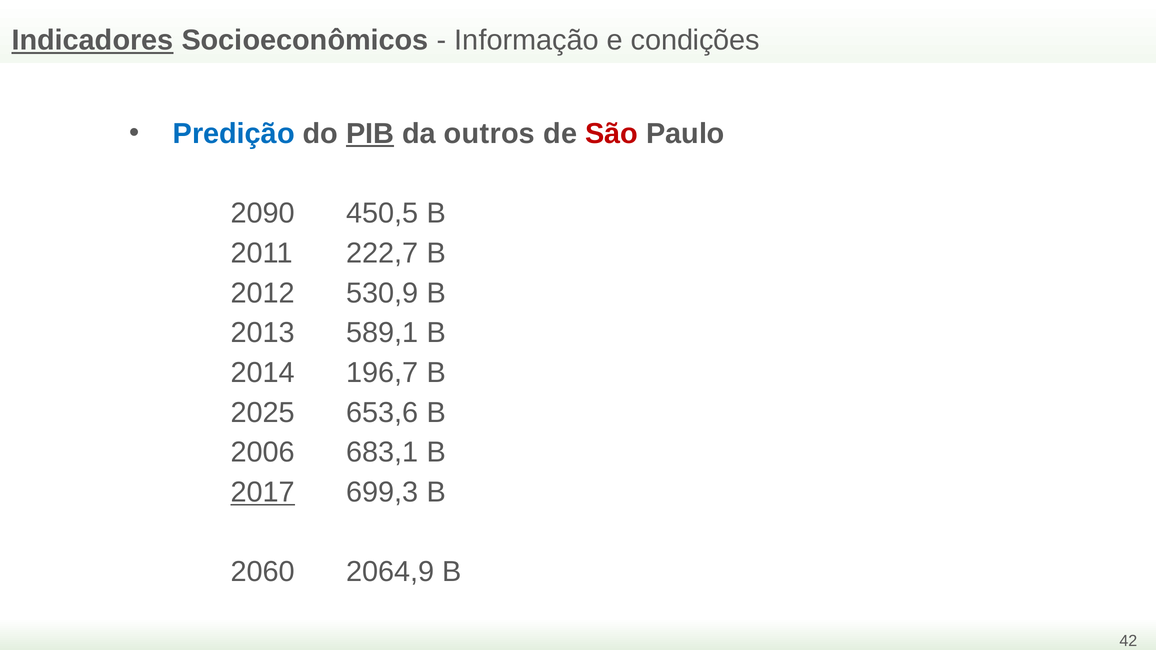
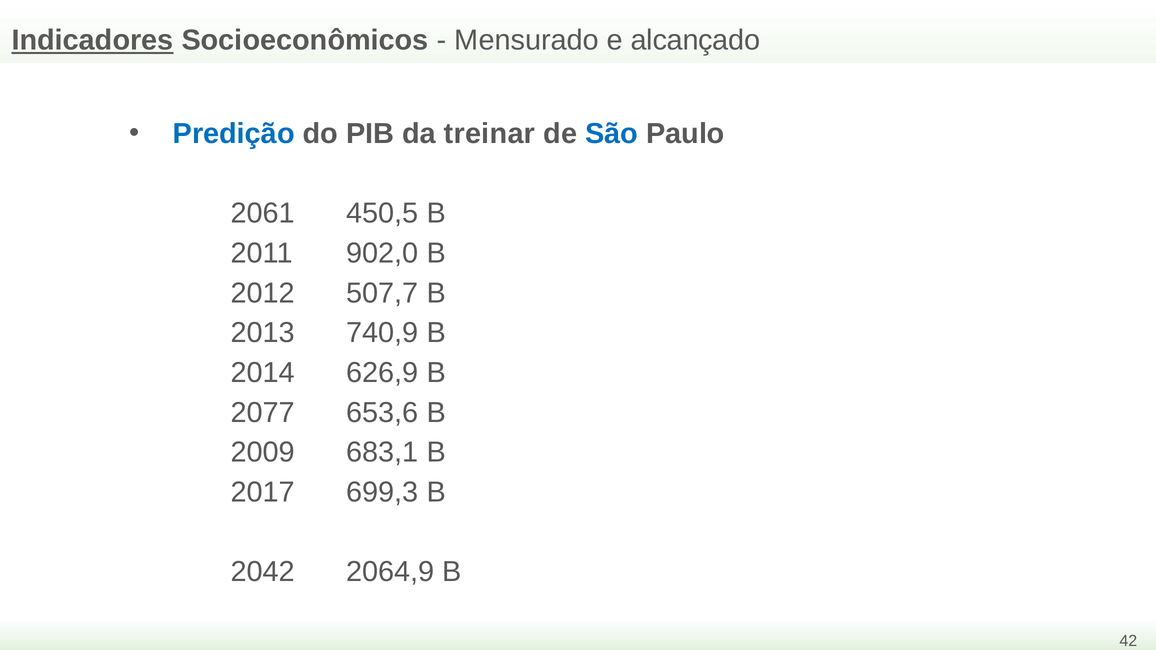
Informação: Informação -> Mensurado
condições: condições -> alcançado
PIB underline: present -> none
outros: outros -> treinar
São colour: red -> blue
2090: 2090 -> 2061
222,7: 222,7 -> 902,0
530,9: 530,9 -> 507,7
589,1: 589,1 -> 740,9
196,7: 196,7 -> 626,9
2025: 2025 -> 2077
2006: 2006 -> 2009
2017 underline: present -> none
2060: 2060 -> 2042
